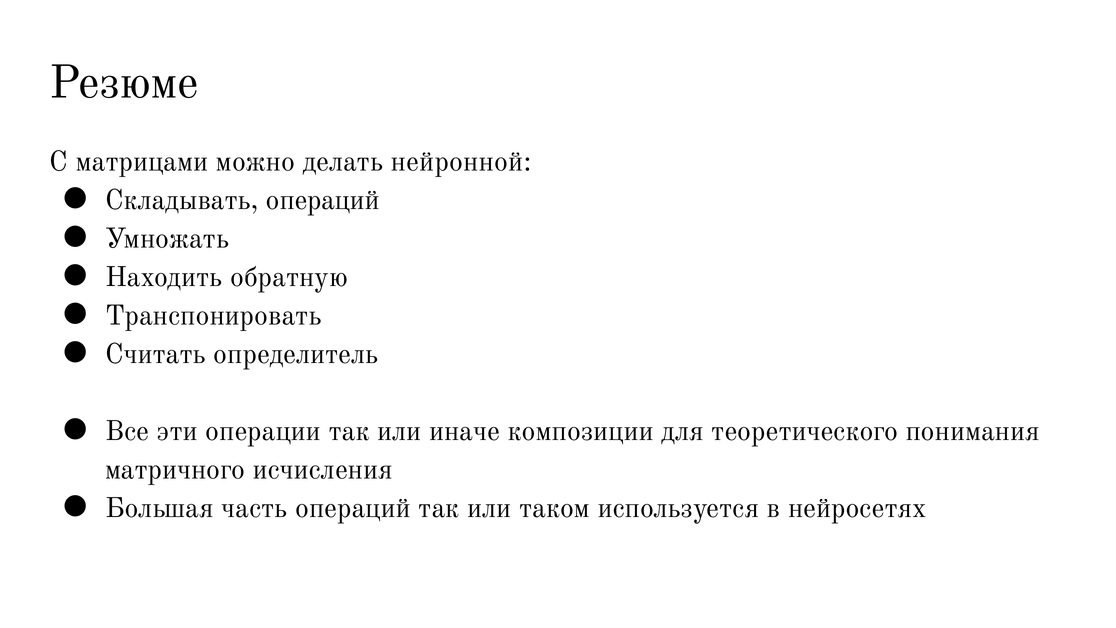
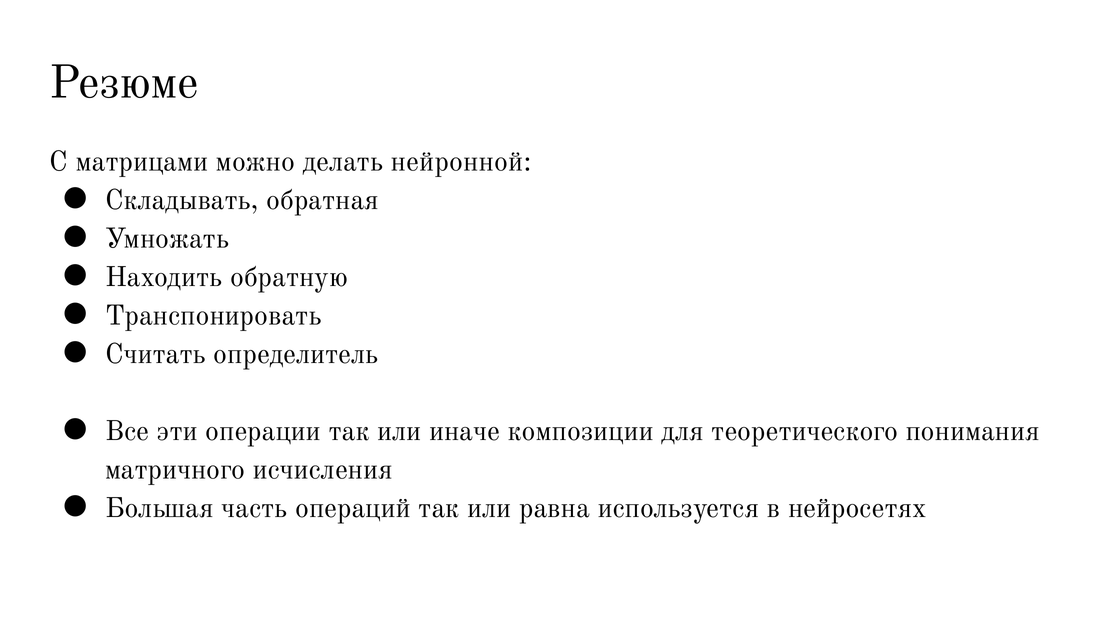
Складывать операций: операций -> обратная
таком: таком -> равна
